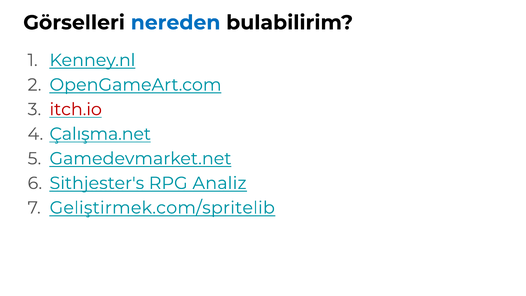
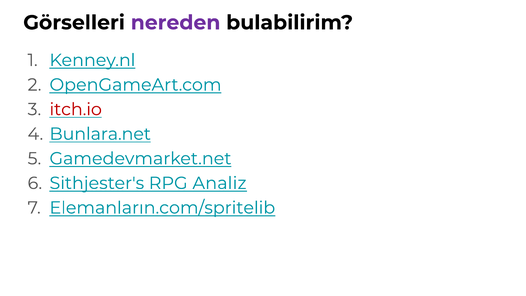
nereden colour: blue -> purple
Çalışma.net: Çalışma.net -> Bunlara.net
Geliştirmek.com/spritelib: Geliştirmek.com/spritelib -> Elemanların.com/spritelib
